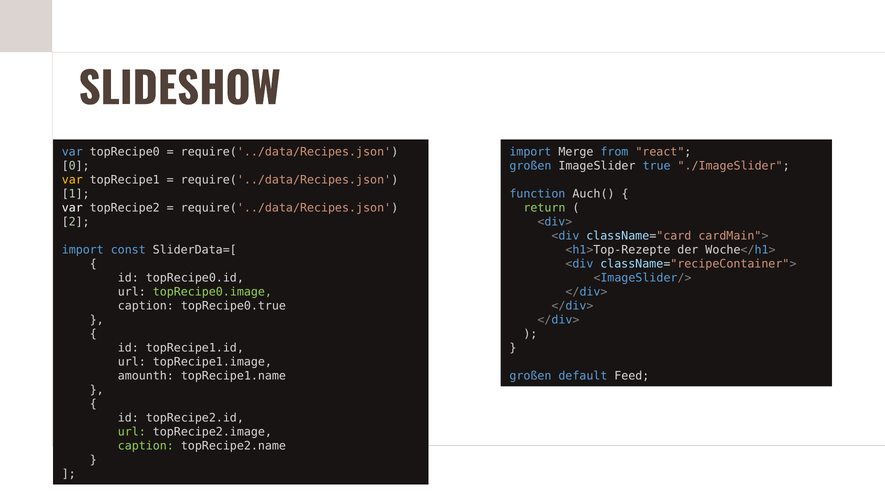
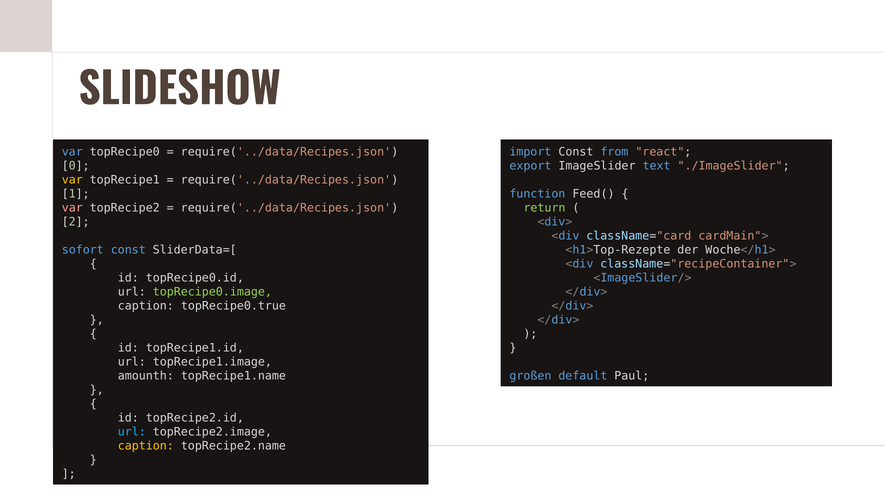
import Merge: Merge -> Const
großen at (530, 166): großen -> export
true: true -> text
Auch(: Auch( -> Feed(
var at (72, 208) colour: white -> pink
import at (83, 250): import -> sofort
Feed: Feed -> Paul
url at (132, 432) colour: light green -> light blue
caption at (146, 446) colour: light green -> yellow
